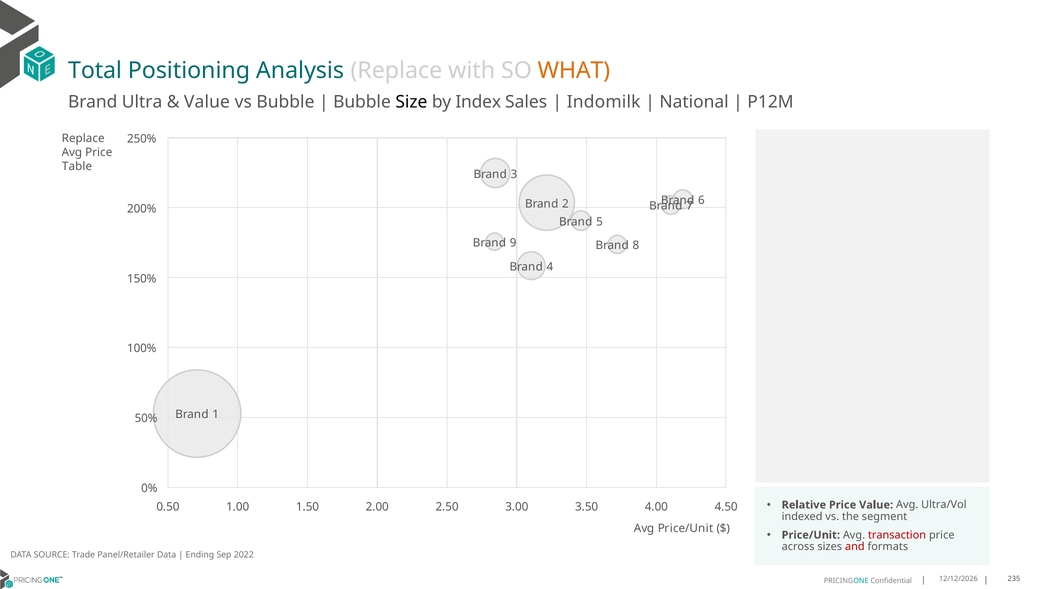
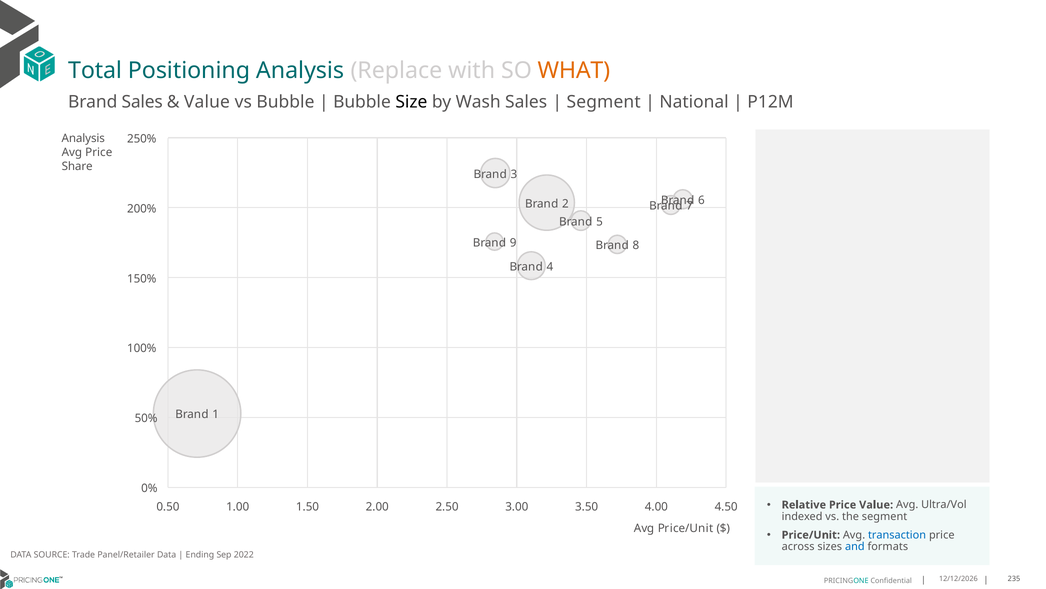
Brand Ultra: Ultra -> Sales
Index: Index -> Wash
Indomilk at (604, 102): Indomilk -> Segment
Replace at (83, 138): Replace -> Analysis
Table: Table -> Share
transaction colour: red -> blue
and colour: red -> blue
